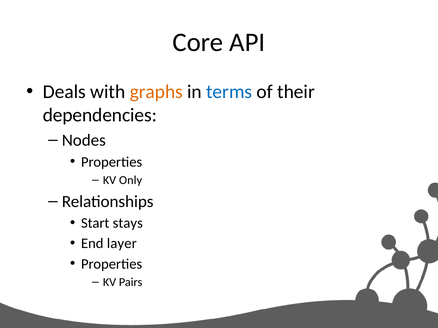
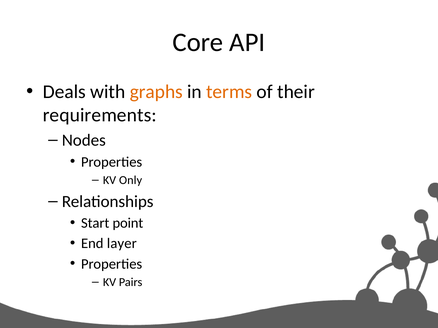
terms colour: blue -> orange
dependencies: dependencies -> requirements
stays: stays -> point
